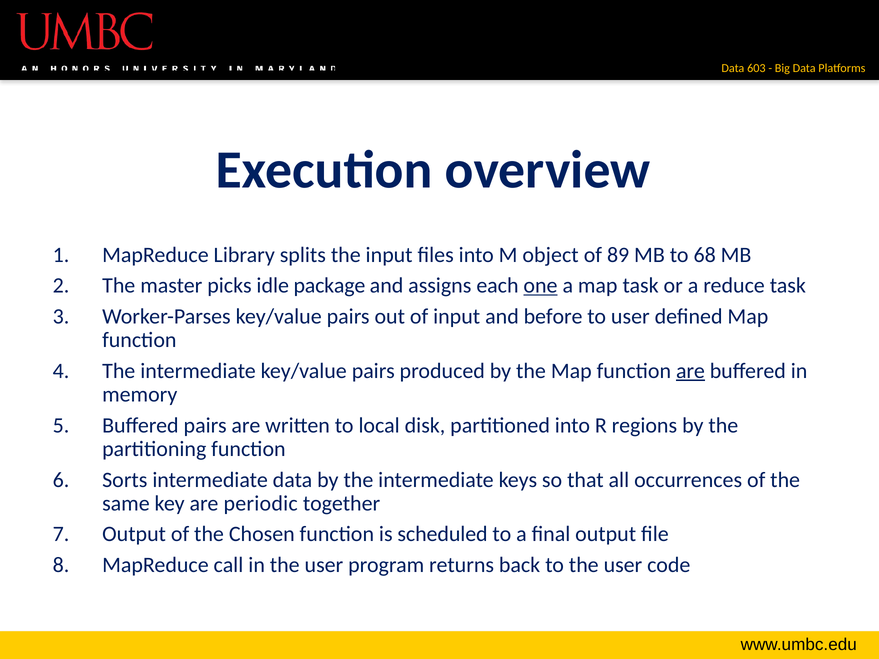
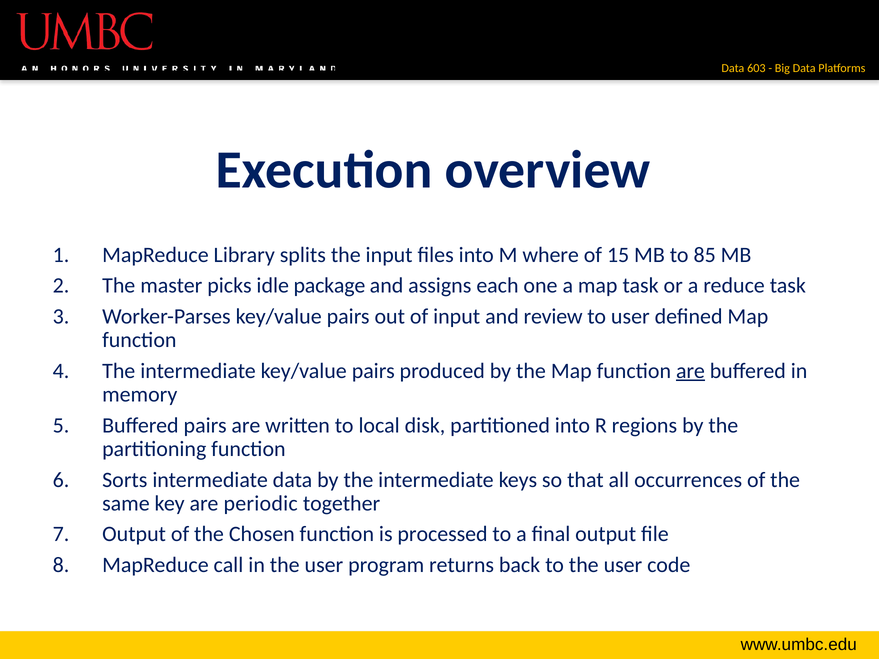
object: object -> where
89: 89 -> 15
68: 68 -> 85
one underline: present -> none
before: before -> review
scheduled: scheduled -> processed
